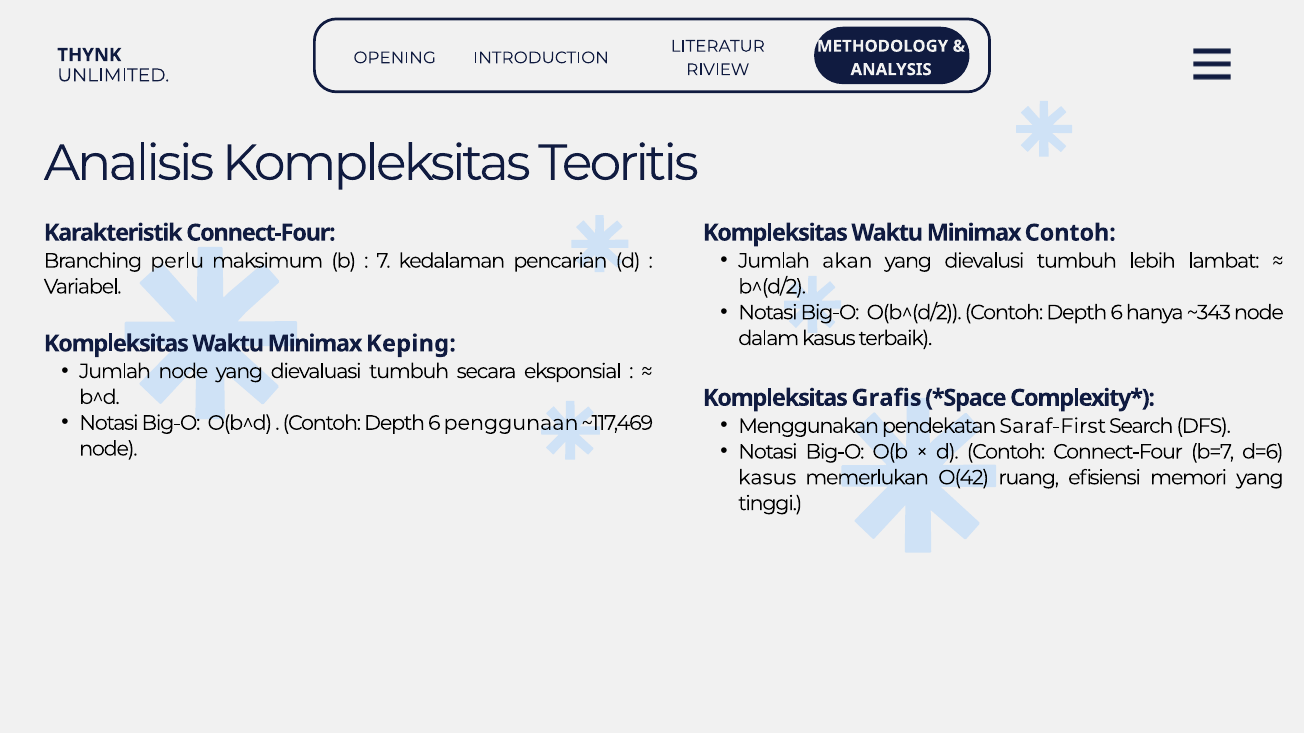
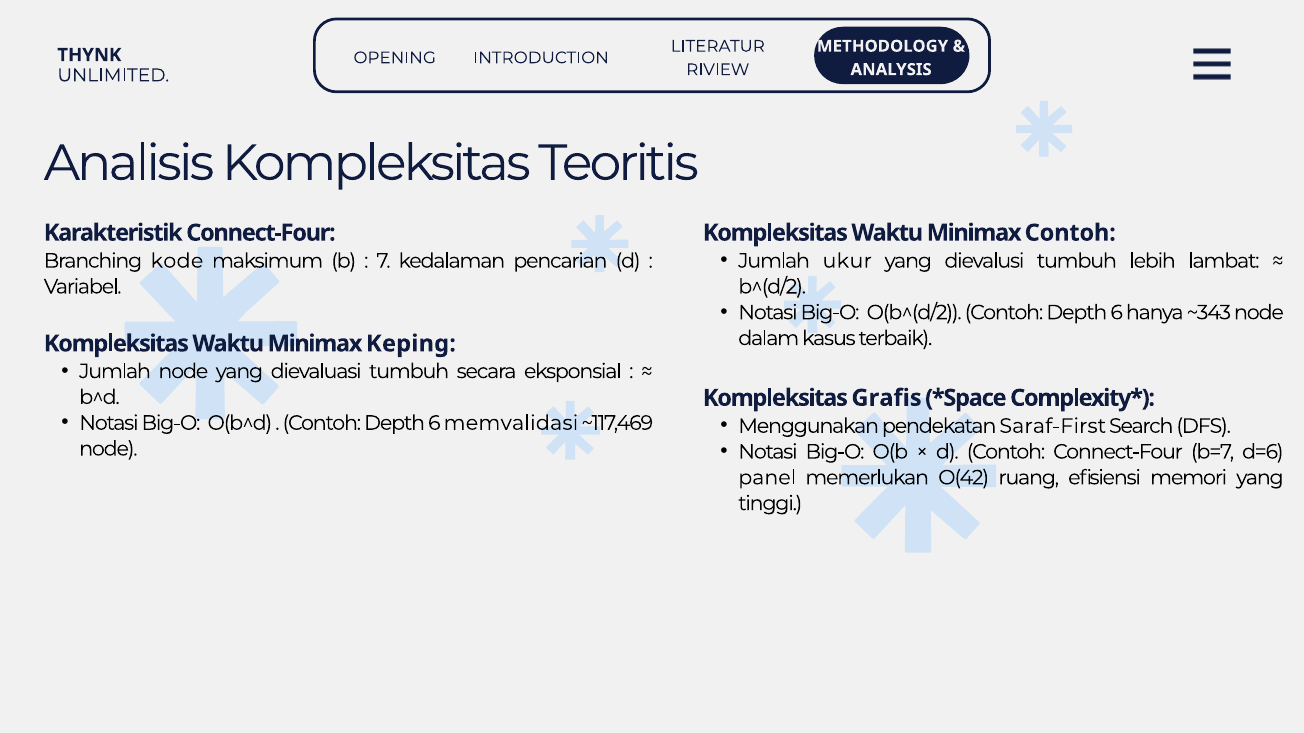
akan: akan -> ukur
perlu: perlu -> kode
penggunaan: penggunaan -> memvalidasi
kasus at (767, 478): kasus -> panel
